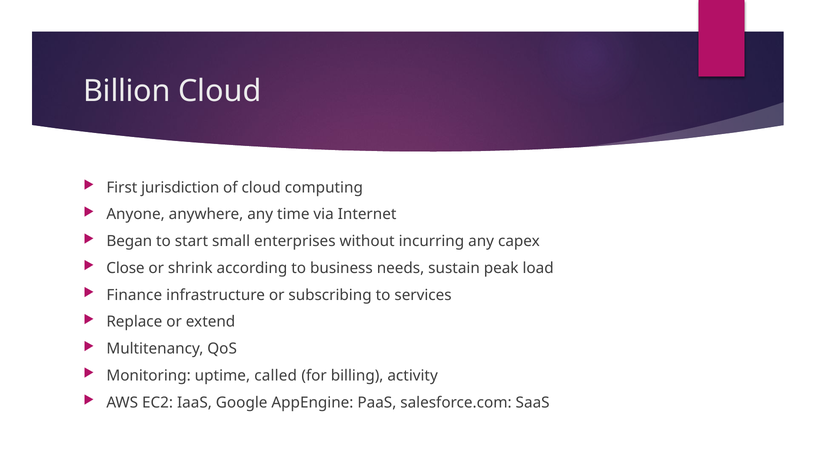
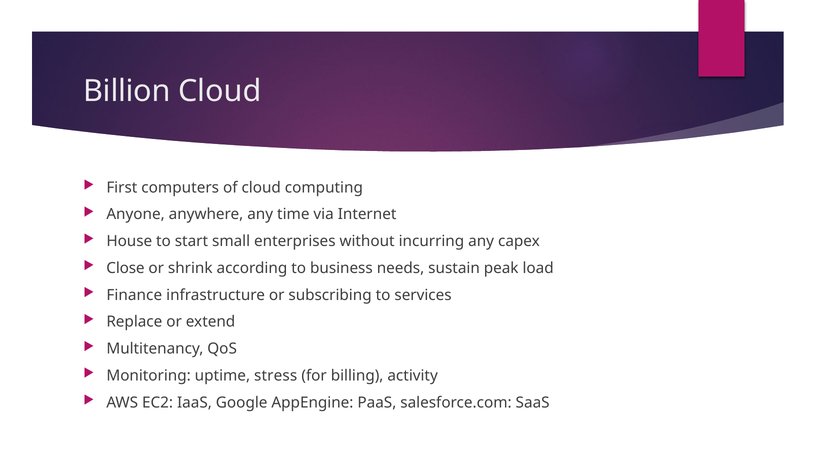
jurisdiction: jurisdiction -> computers
Began: Began -> House
called: called -> stress
